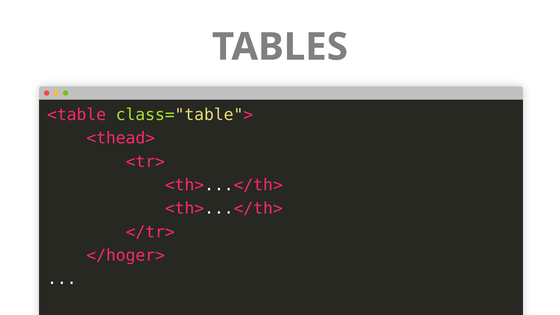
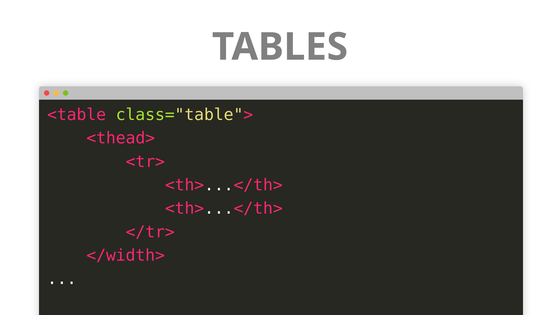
</hoger>: </hoger> -> </width>
